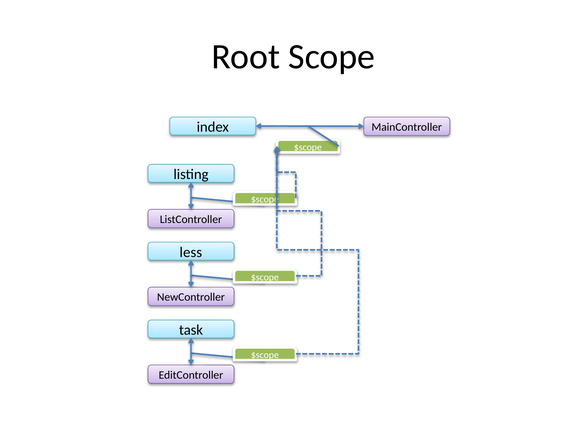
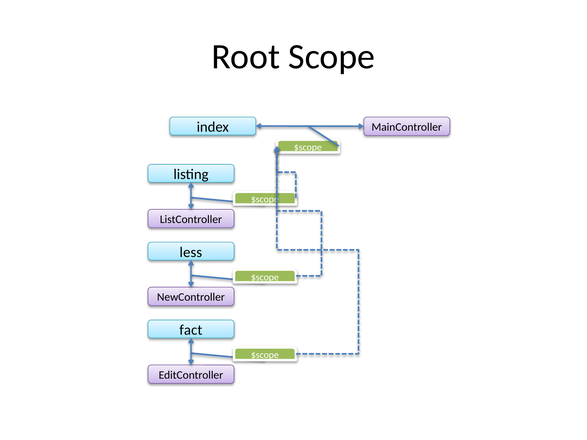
task: task -> fact
